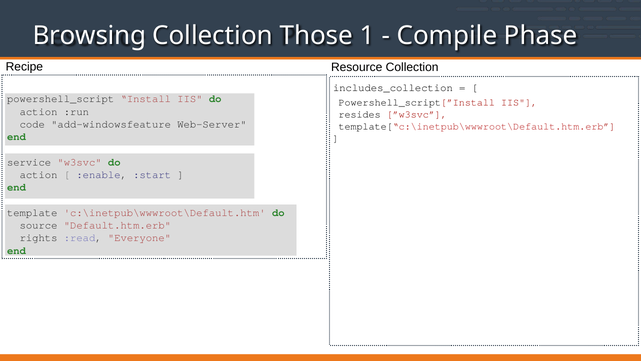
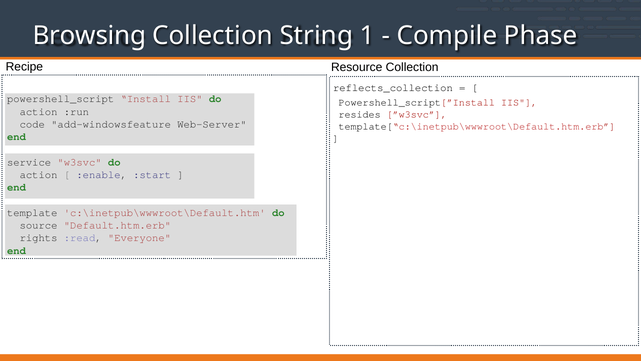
Those: Those -> String
includes_collection: includes_collection -> reflects_collection
